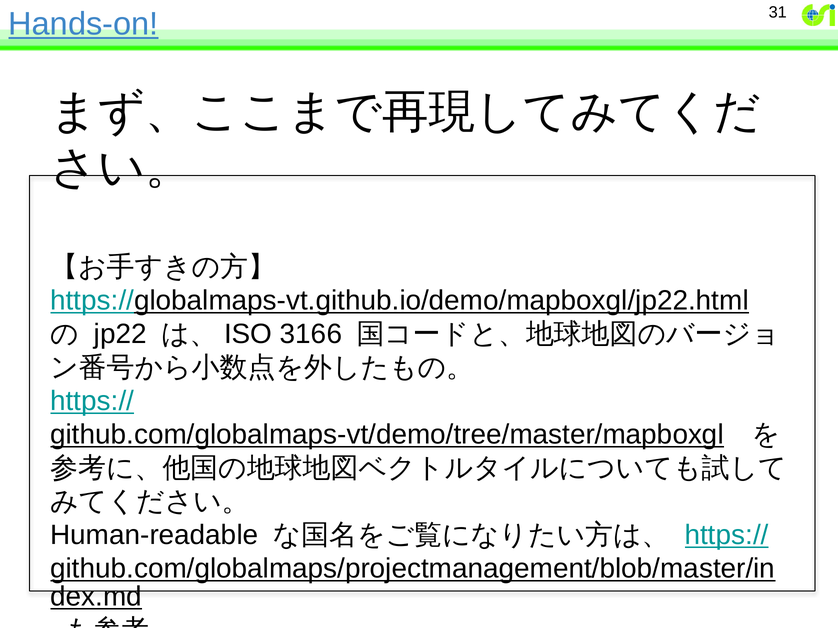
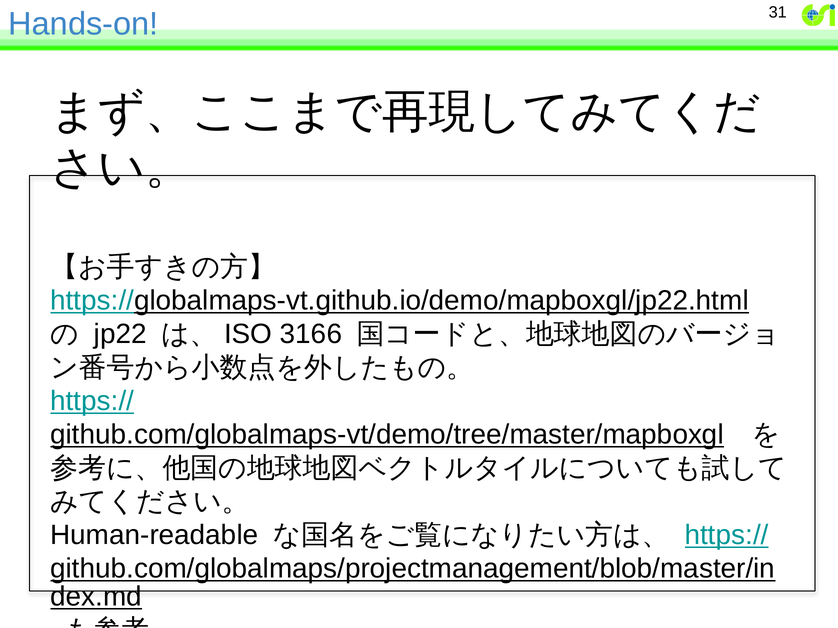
Hands-on underline: present -> none
